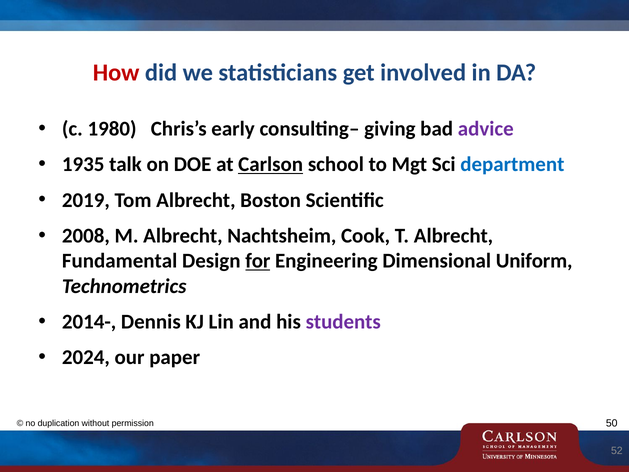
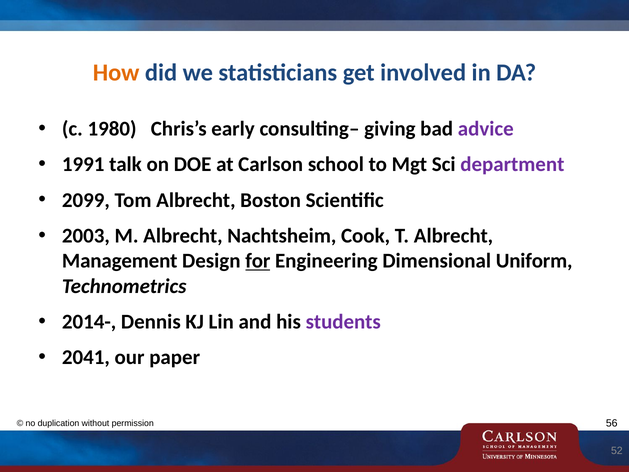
How colour: red -> orange
1935: 1935 -> 1991
Carlson underline: present -> none
department colour: blue -> purple
2019: 2019 -> 2099
2008: 2008 -> 2003
Fundamental: Fundamental -> Management
2024: 2024 -> 2041
50: 50 -> 56
